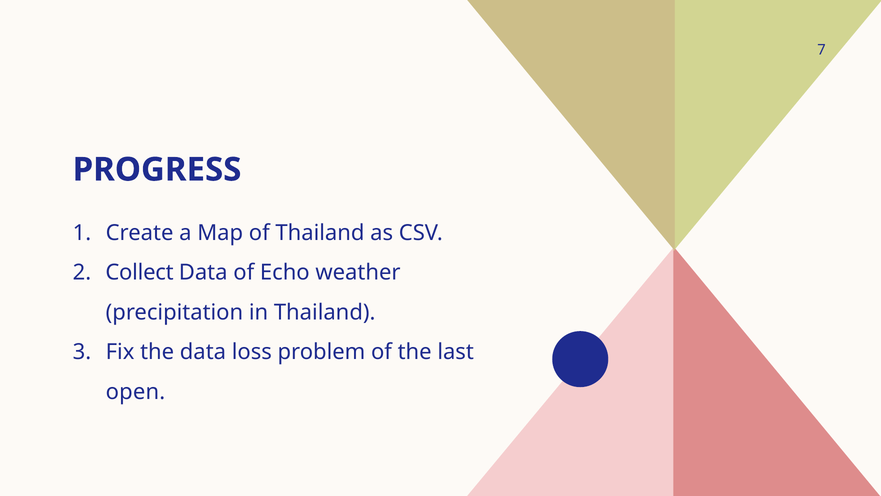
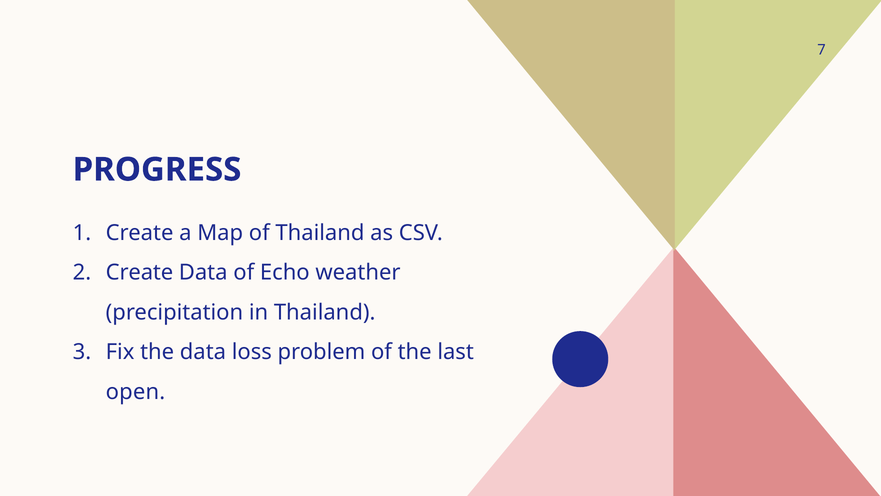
Collect at (140, 272): Collect -> Create
